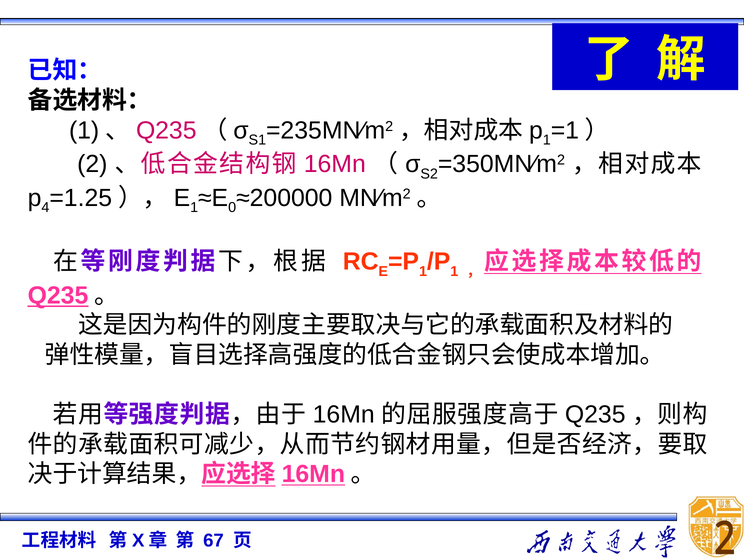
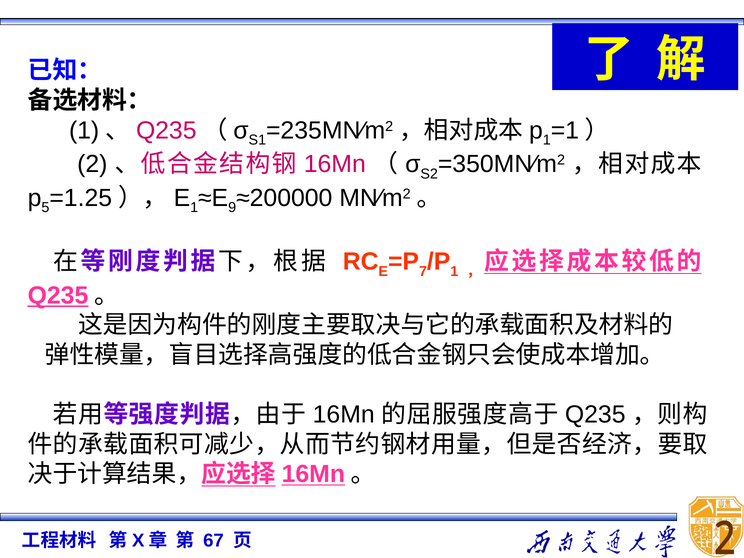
4: 4 -> 5
0: 0 -> 9
1 at (423, 271): 1 -> 7
